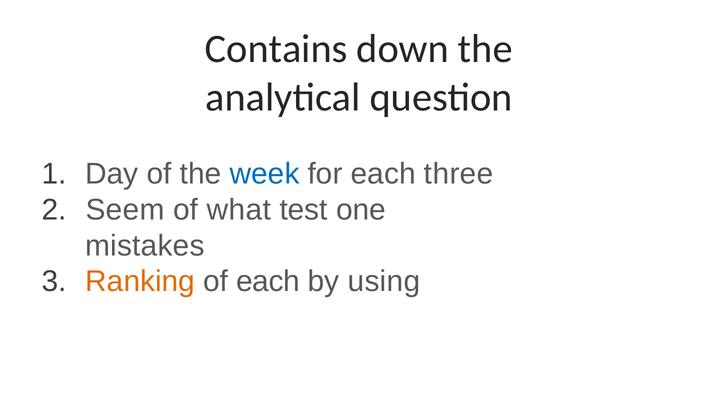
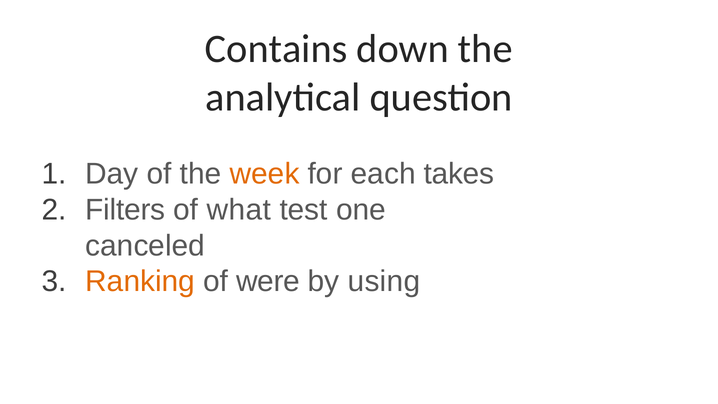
week colour: blue -> orange
three: three -> takes
Seem: Seem -> Filters
mistakes: mistakes -> canceled
of each: each -> were
